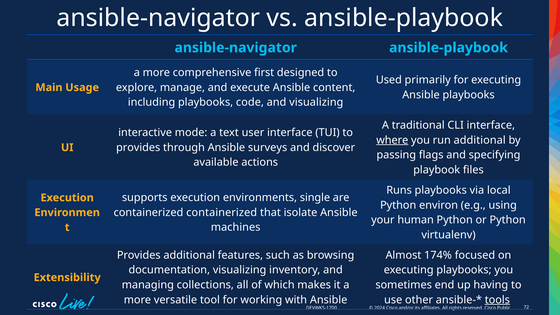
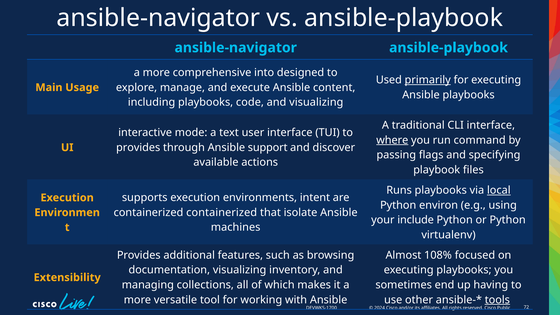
first: first -> into
primarily underline: none -> present
run additional: additional -> command
surveys: surveys -> support
local underline: none -> present
single: single -> intent
human: human -> include
174%: 174% -> 108%
